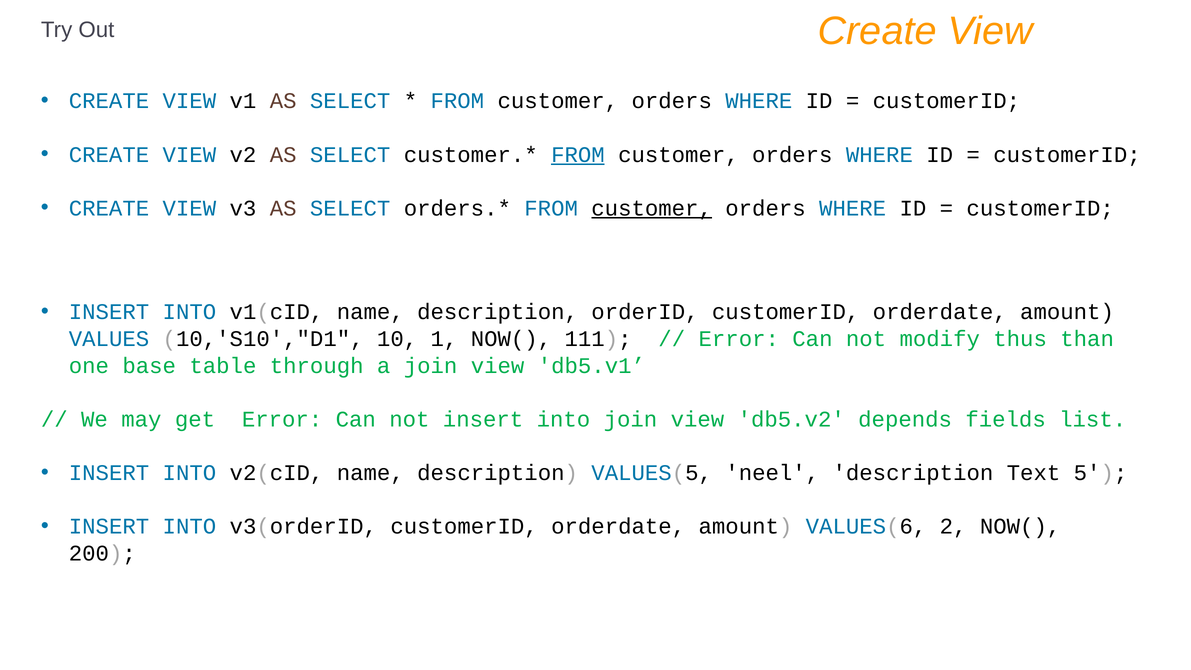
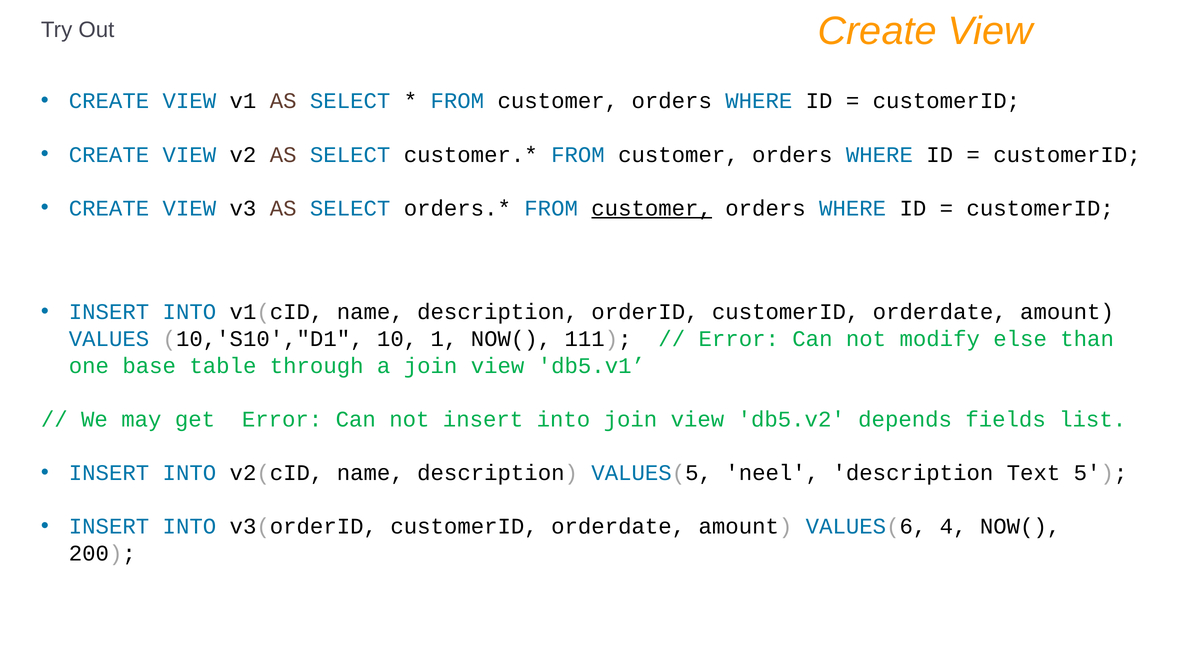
FROM at (578, 155) underline: present -> none
thus: thus -> else
2: 2 -> 4
